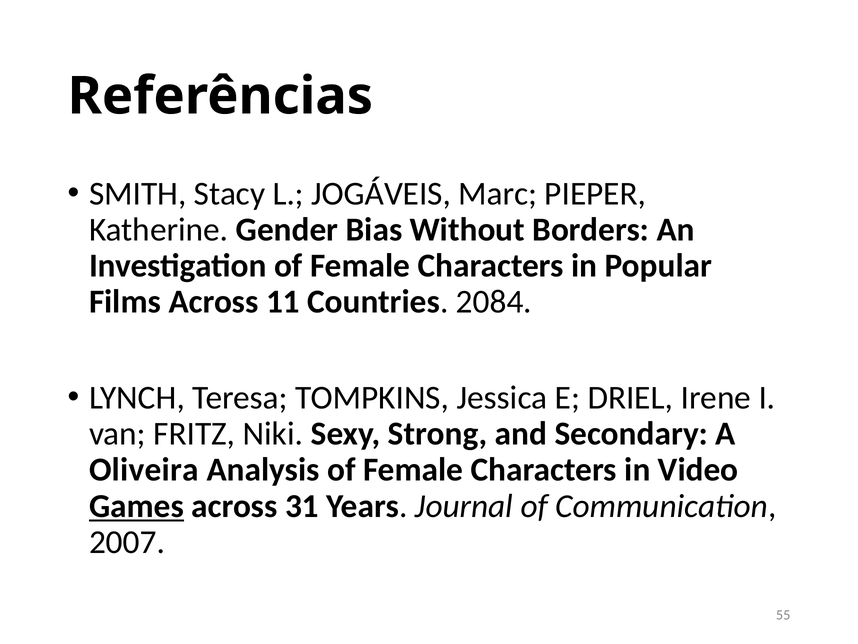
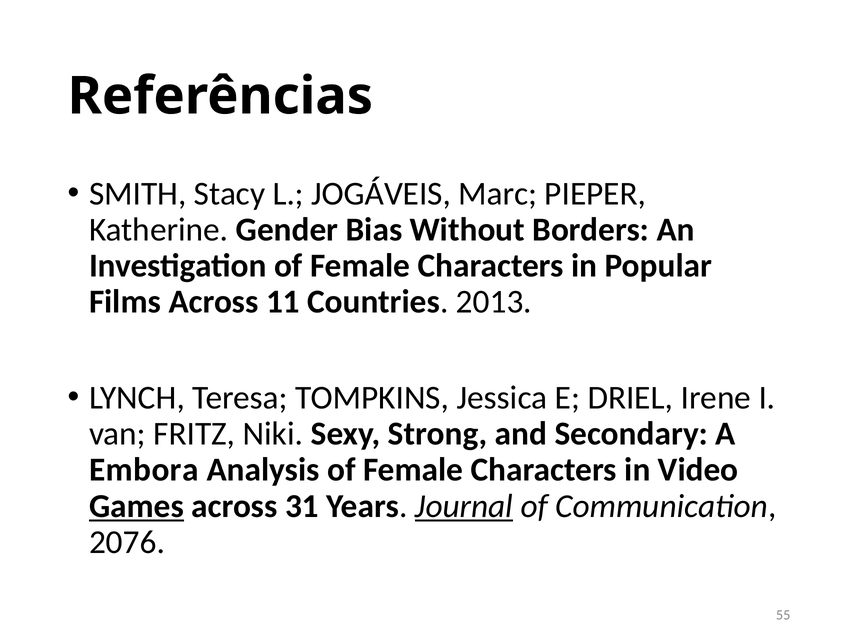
2084: 2084 -> 2013
Oliveira: Oliveira -> Embora
Journal underline: none -> present
2007: 2007 -> 2076
